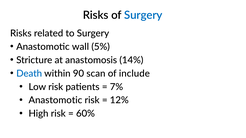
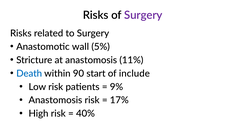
Surgery at (143, 15) colour: blue -> purple
14%: 14% -> 11%
scan: scan -> start
7%: 7% -> 9%
Anastomotic at (55, 101): Anastomotic -> Anastomosis
12%: 12% -> 17%
60%: 60% -> 40%
